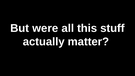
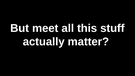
were: were -> meet
